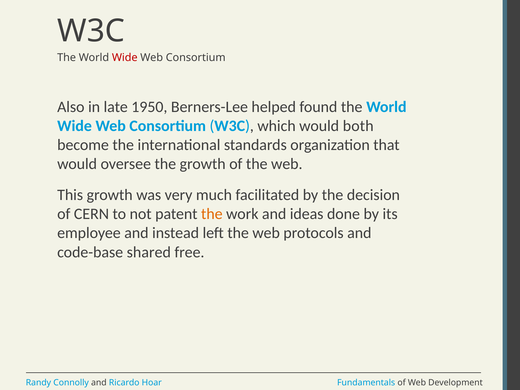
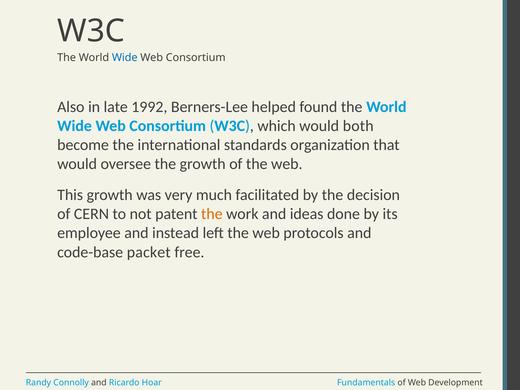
Wide at (125, 58) colour: red -> blue
1950: 1950 -> 1992
shared: shared -> packet
